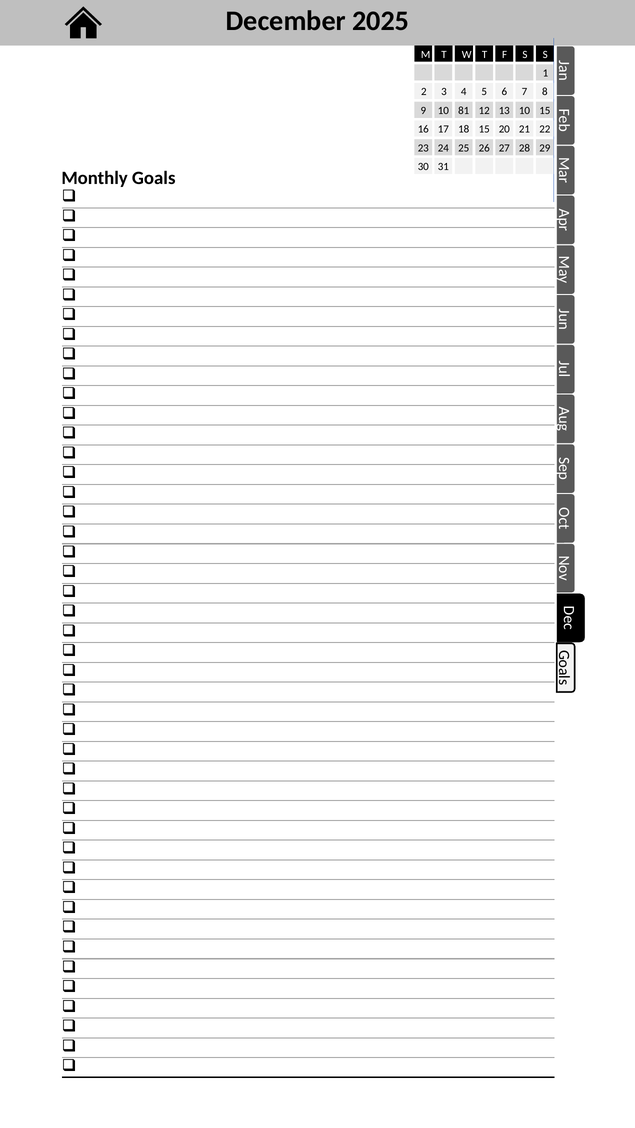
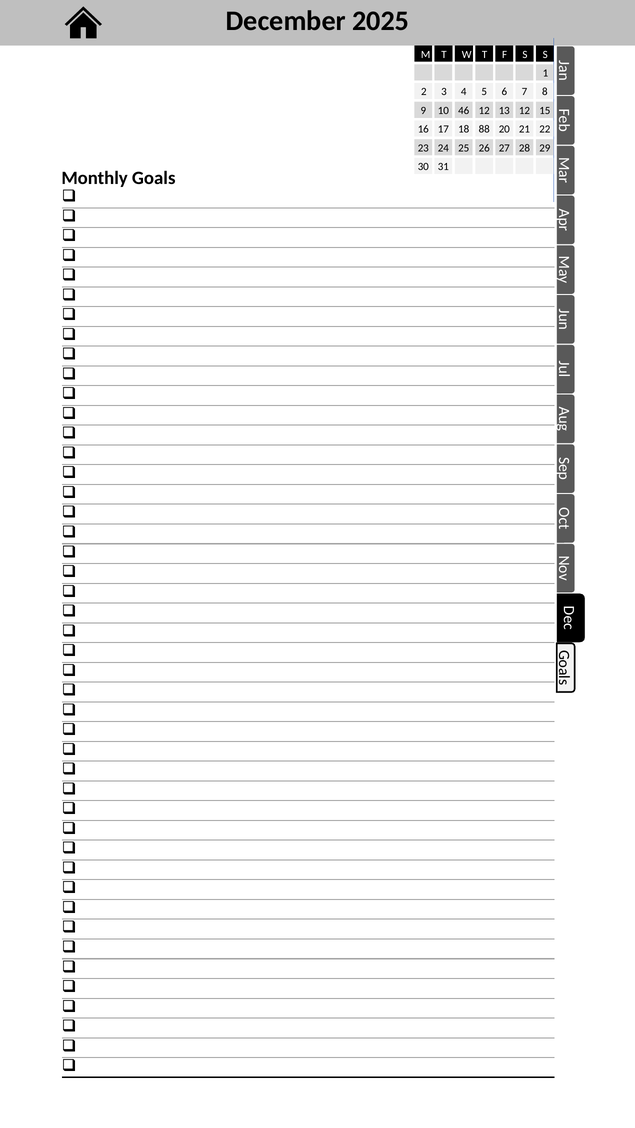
81: 81 -> 46
13 10: 10 -> 12
18 15: 15 -> 88
